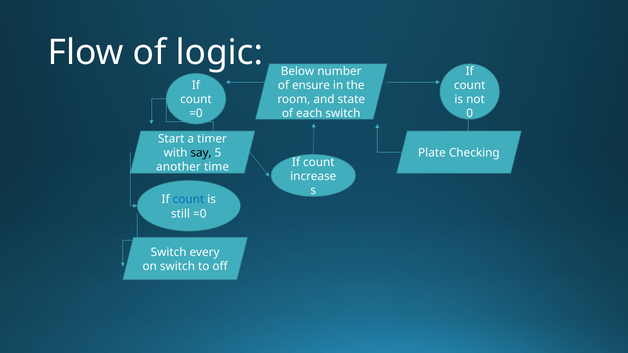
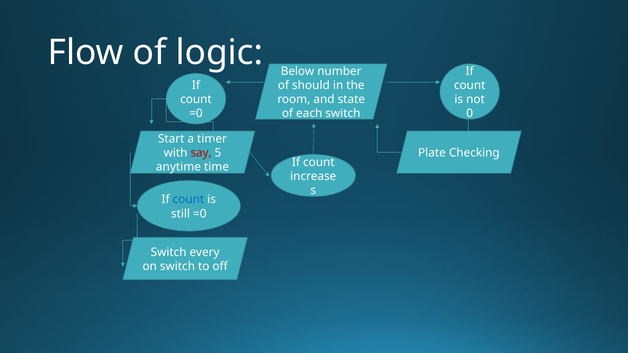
ensure: ensure -> should
say colour: black -> red
another: another -> anytime
